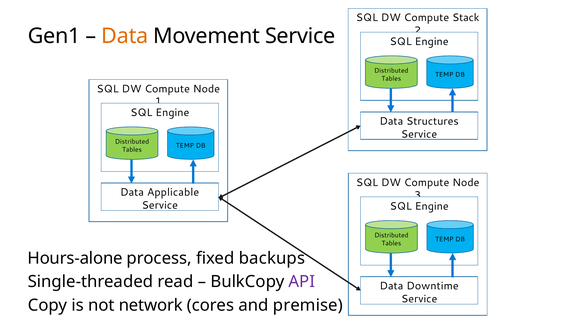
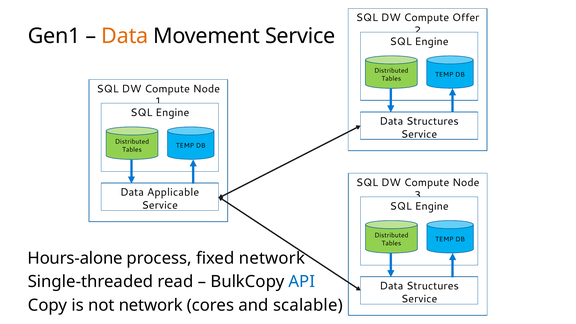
Stack: Stack -> Offer
fixed backups: backups -> network
API colour: purple -> blue
Downtime at (433, 286): Downtime -> Structures
premise: premise -> scalable
